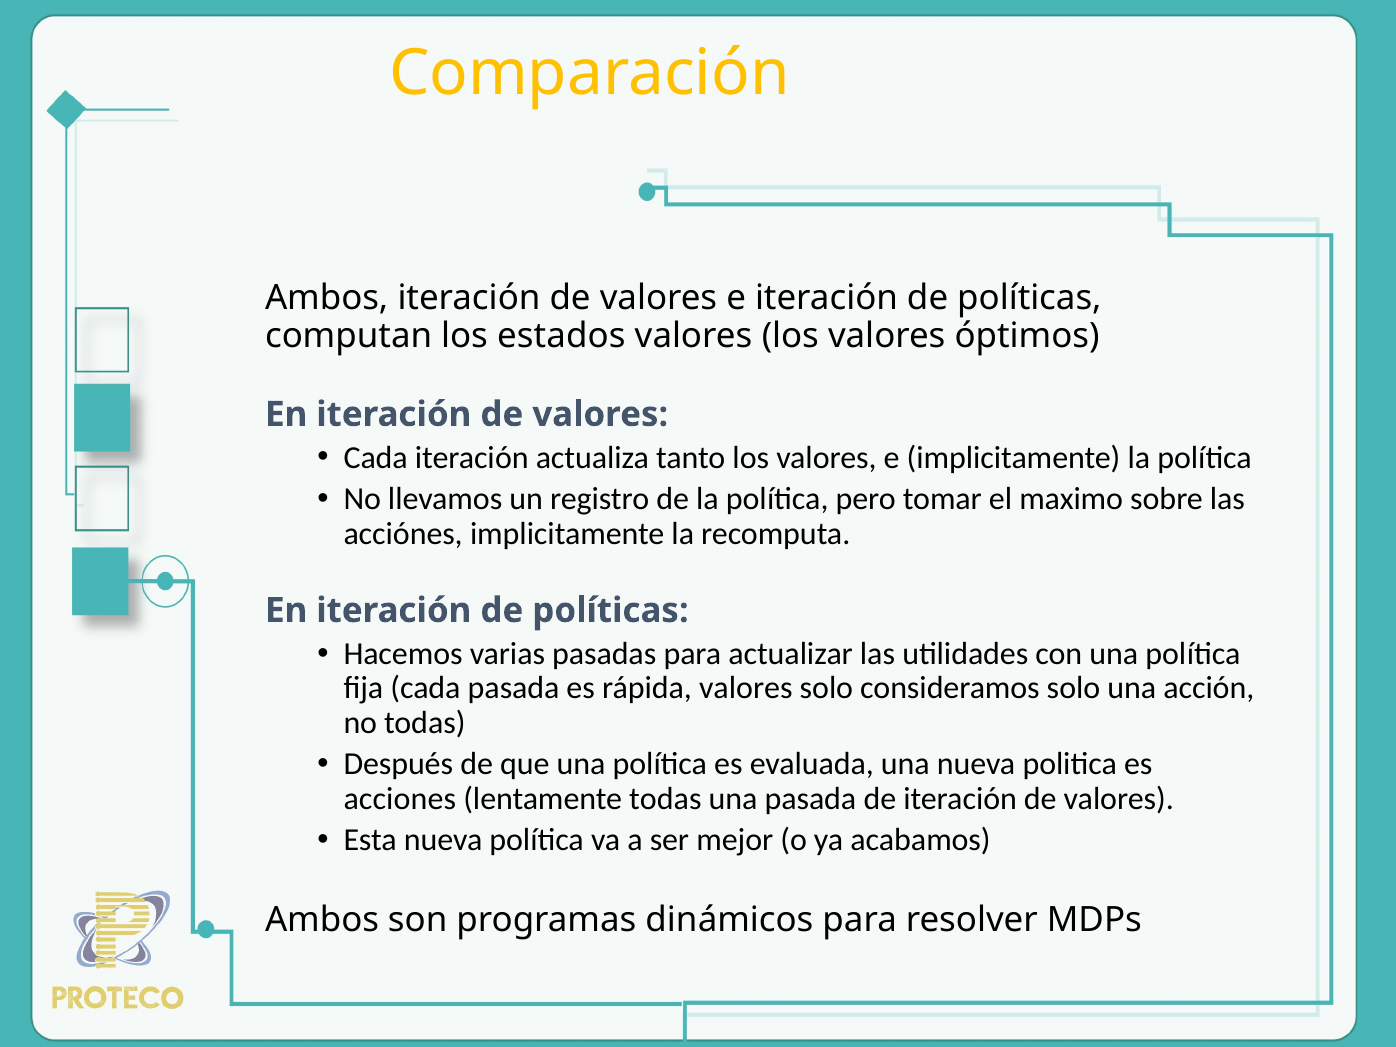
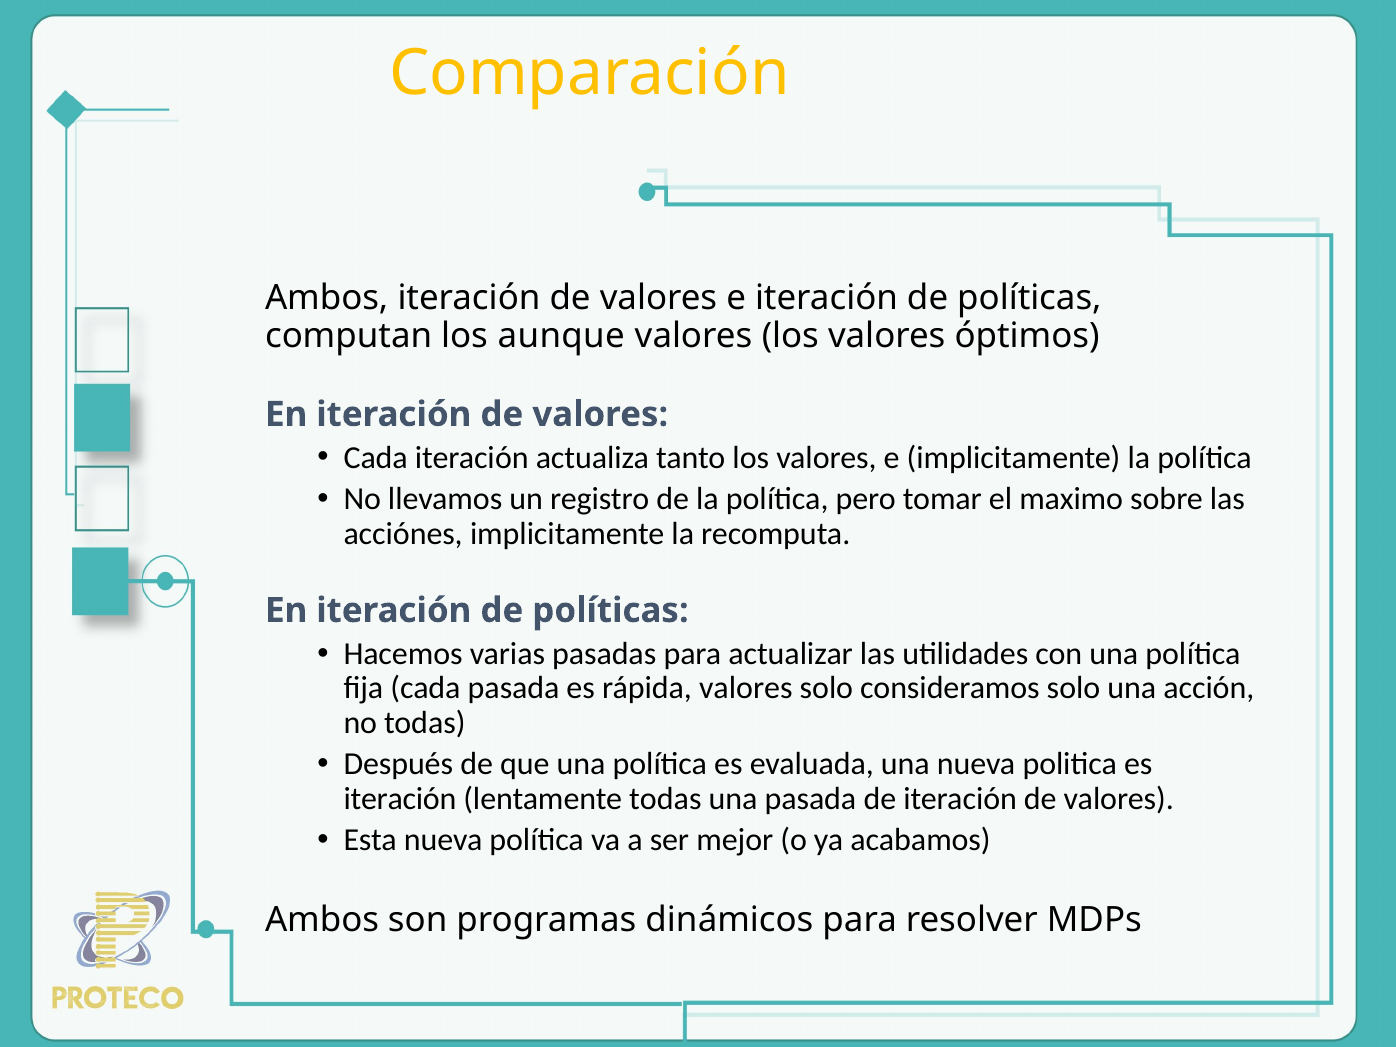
estados: estados -> aunque
acciones at (400, 799): acciones -> iteración
